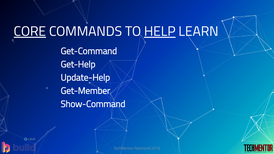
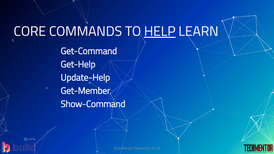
CORE underline: present -> none
